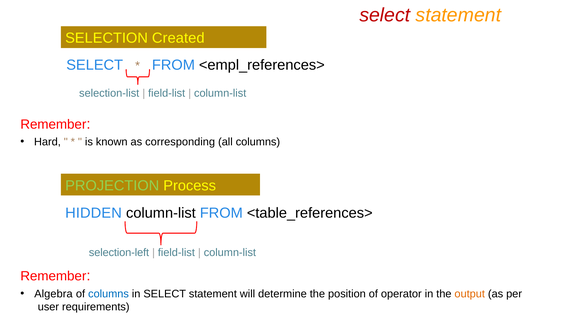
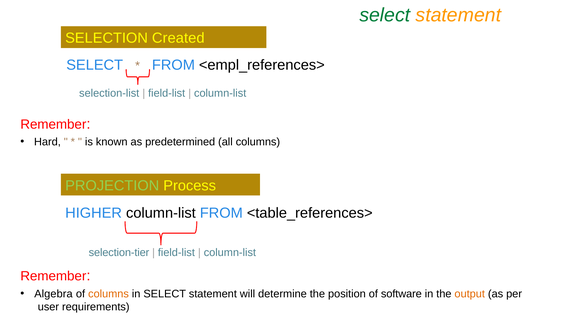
select at (385, 15) colour: red -> green
corresponding: corresponding -> predetermined
HIDDEN: HIDDEN -> HIGHER
selection-left: selection-left -> selection-tier
columns at (109, 294) colour: blue -> orange
operator: operator -> software
